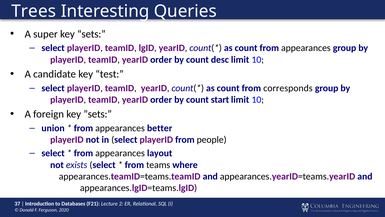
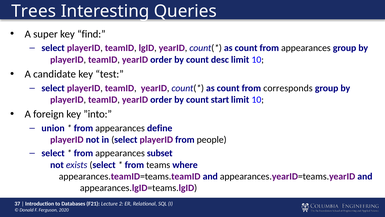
sets: sets -> find
”sets: ”sets -> ”into
better: better -> define
layout: layout -> subset
